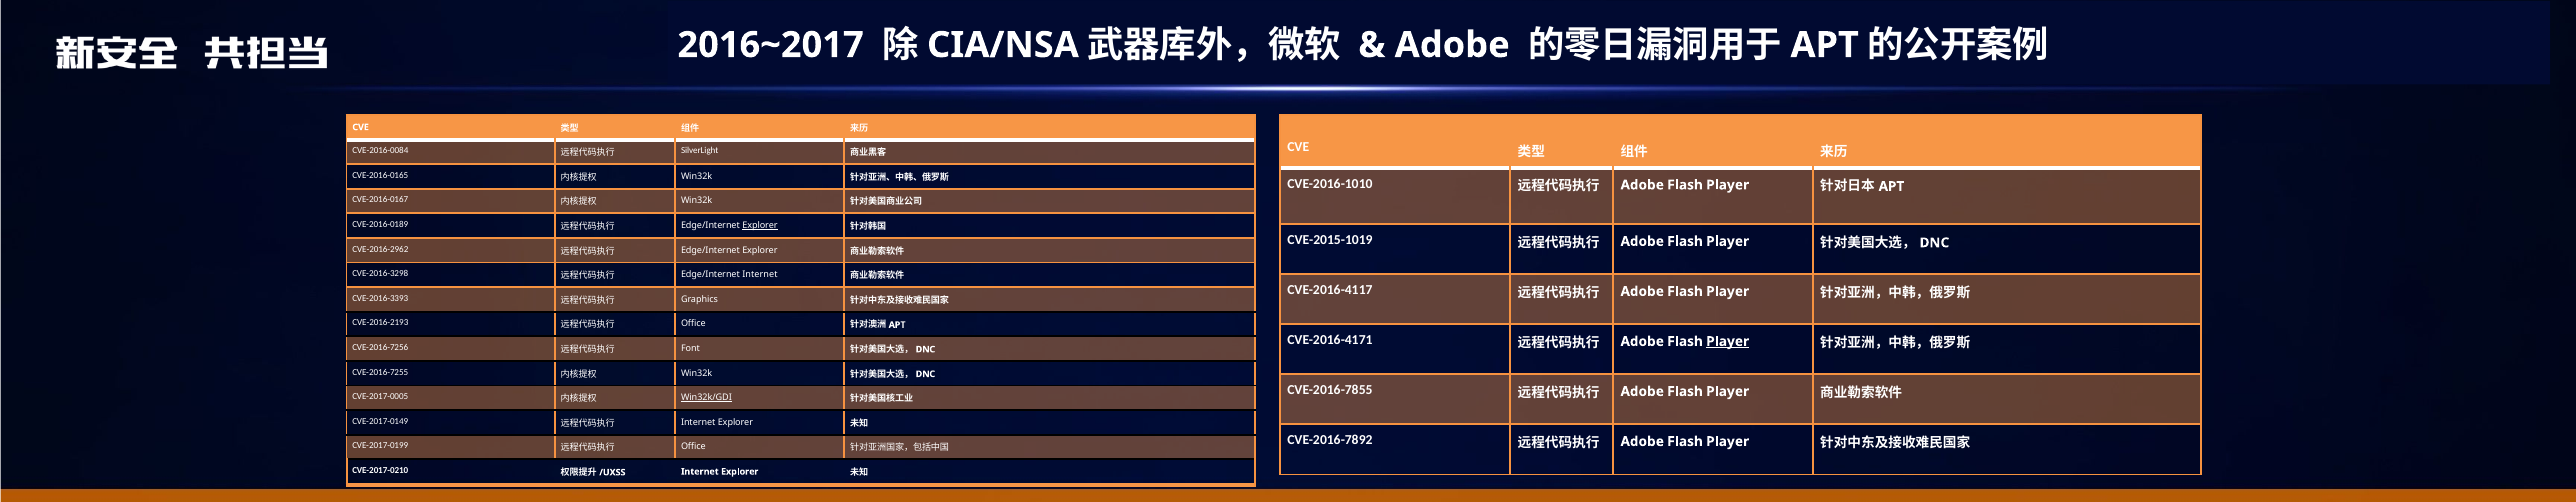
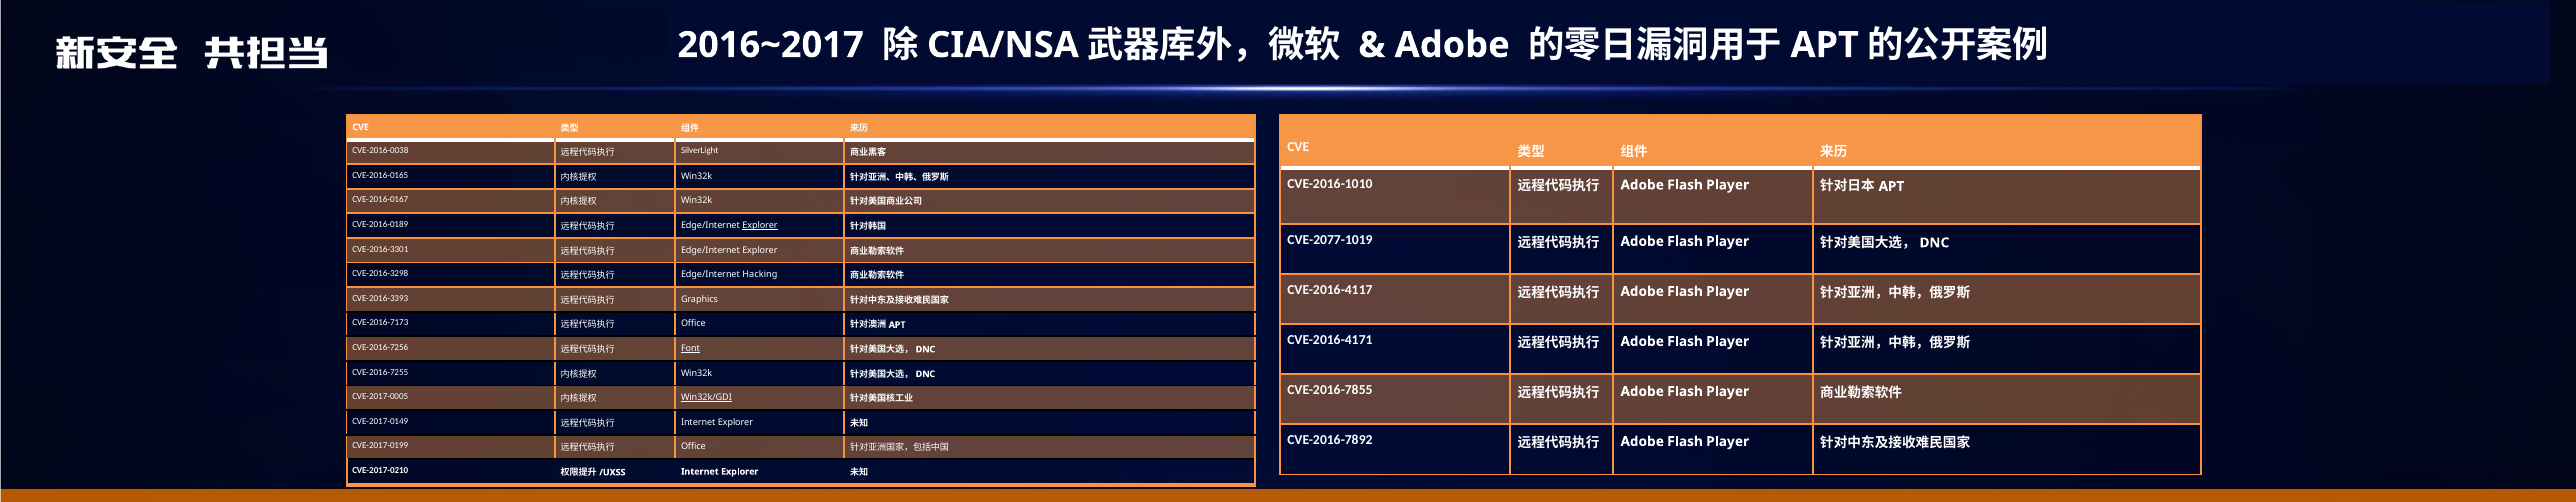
CVE-2016-0084: CVE-2016-0084 -> CVE-2016-0038
CVE-2015-1019: CVE-2015-1019 -> CVE-2077-1019
CVE-2016-2962: CVE-2016-2962 -> CVE-2016-3301
Edge/Internet Internet: Internet -> Hacking
CVE-2016-2193: CVE-2016-2193 -> CVE-2016-7173
Player at (1728, 341) underline: present -> none
Font underline: none -> present
